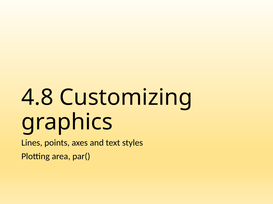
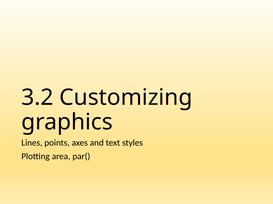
4.8: 4.8 -> 3.2
